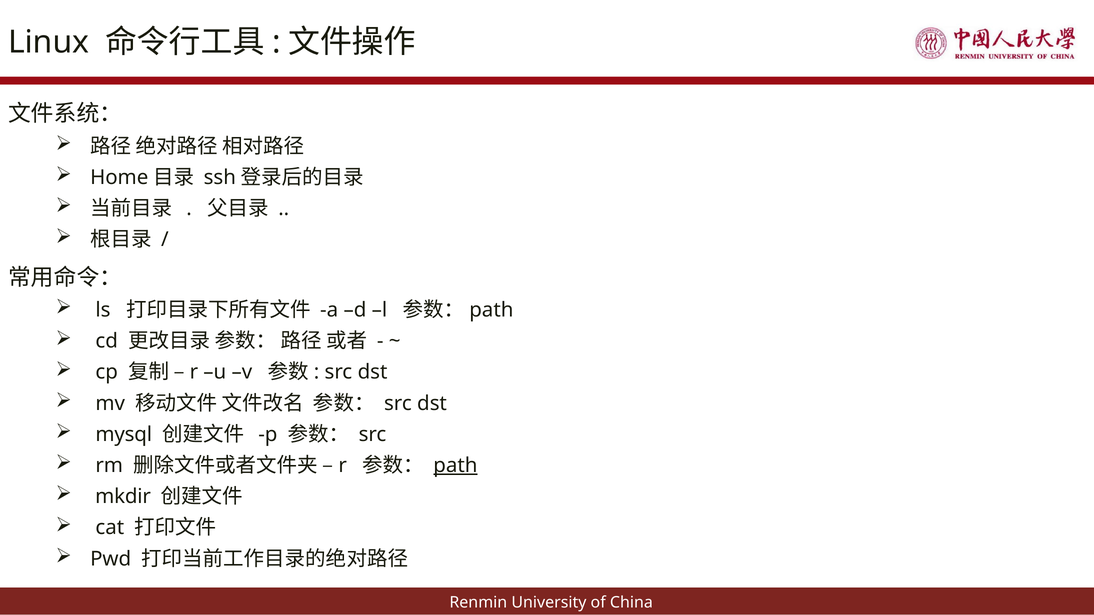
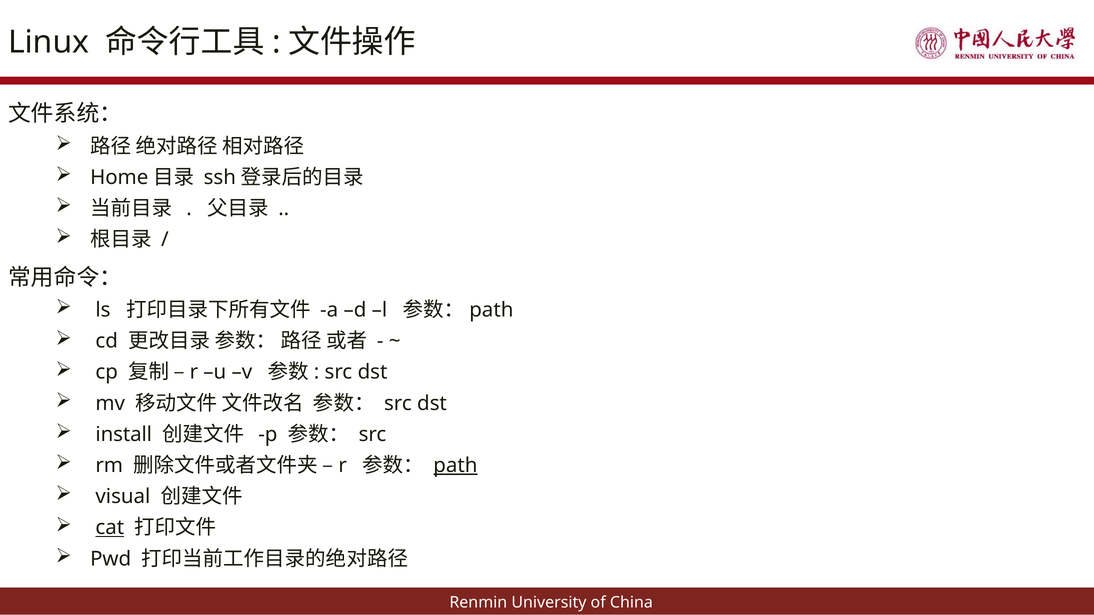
mysql: mysql -> install
mkdir: mkdir -> visual
cat underline: none -> present
